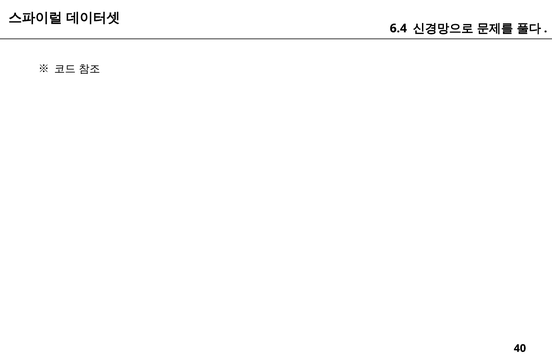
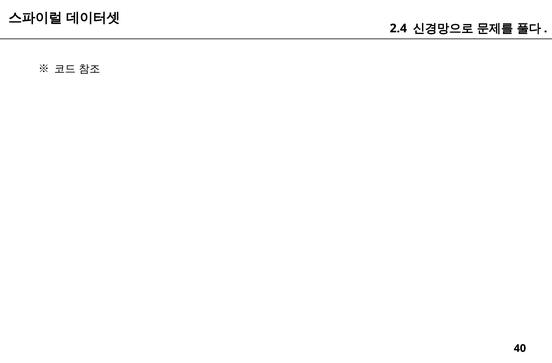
6.4: 6.4 -> 2.4
